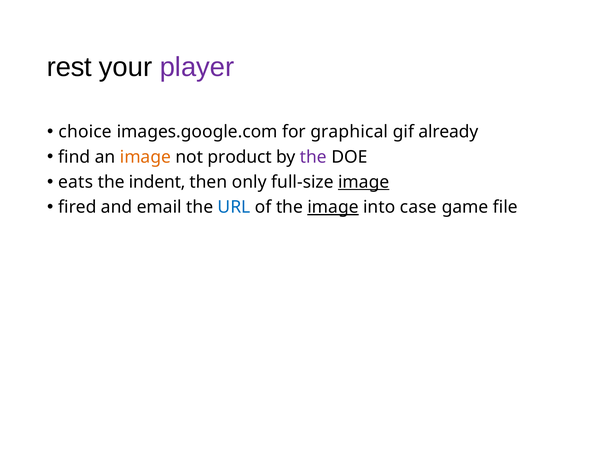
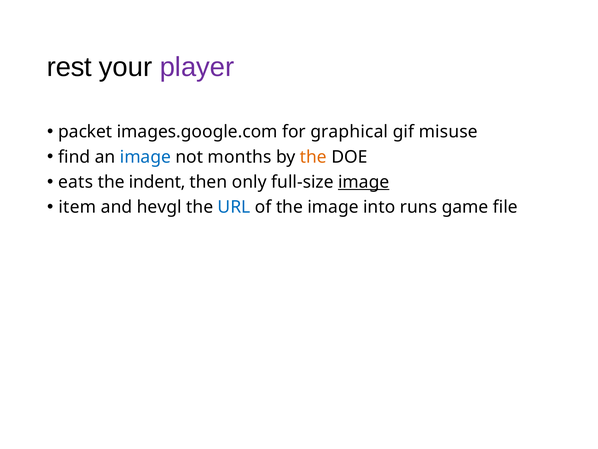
choice: choice -> packet
already: already -> misuse
image at (145, 157) colour: orange -> blue
product: product -> months
the at (313, 157) colour: purple -> orange
fired: fired -> item
email: email -> hevgl
image at (333, 207) underline: present -> none
case: case -> runs
